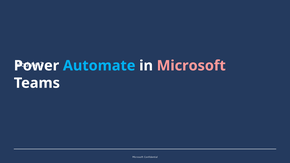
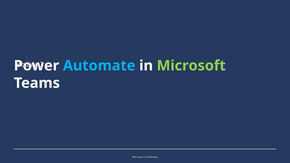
Microsoft at (191, 66) colour: pink -> light green
